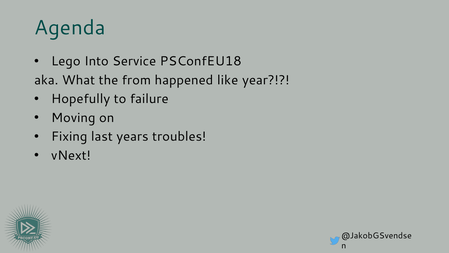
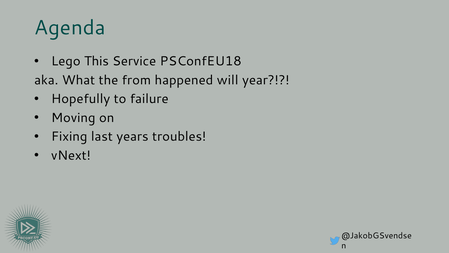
Into: Into -> This
like: like -> will
